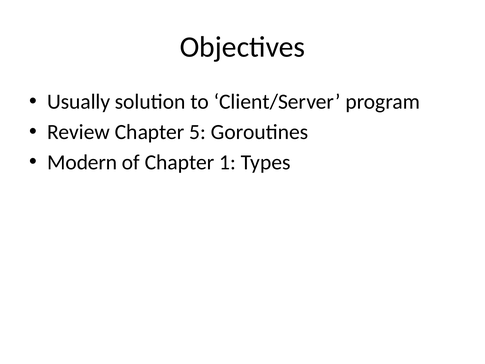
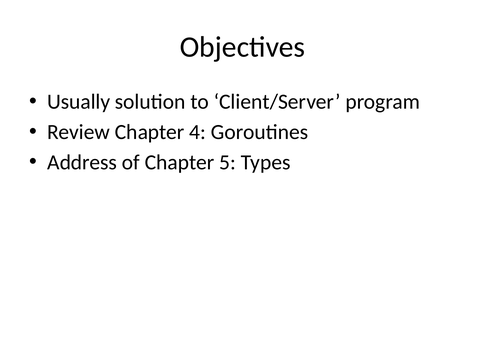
5: 5 -> 4
Modern: Modern -> Address
1: 1 -> 5
